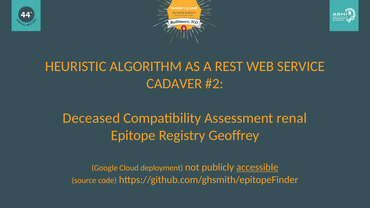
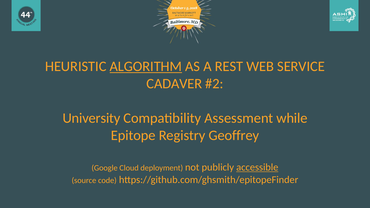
ALGORITHM underline: none -> present
Deceased: Deceased -> University
renal: renal -> while
